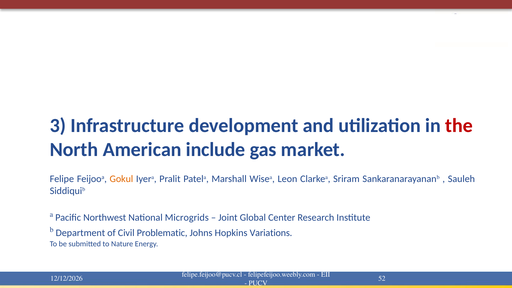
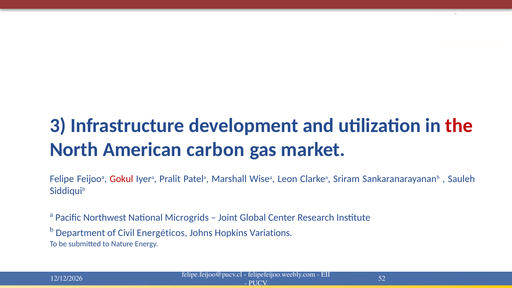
include: include -> carbon
Gokul colour: orange -> red
Problematic: Problematic -> Energéticos
